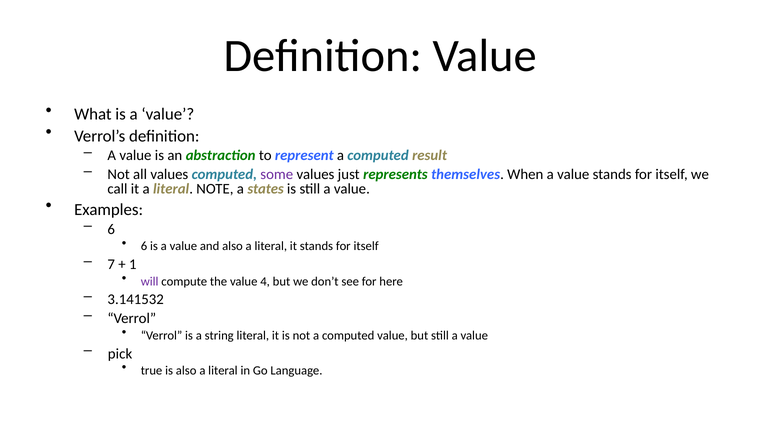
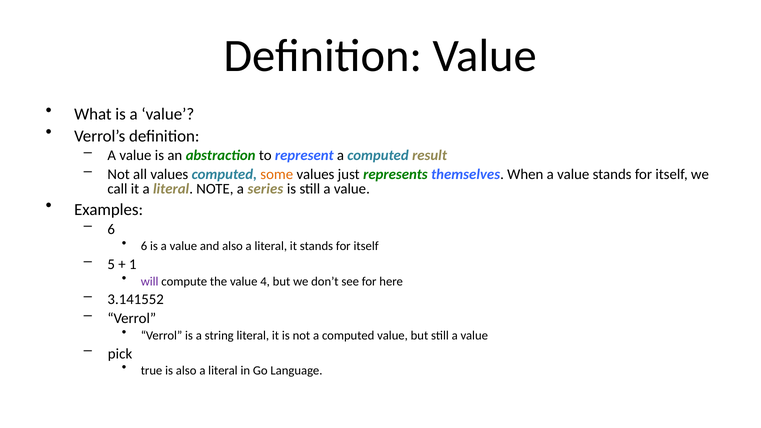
some colour: purple -> orange
states: states -> series
7: 7 -> 5
3.141532: 3.141532 -> 3.141552
